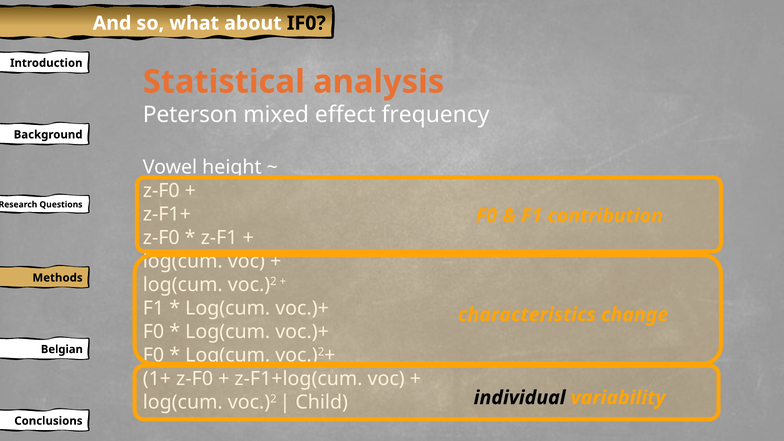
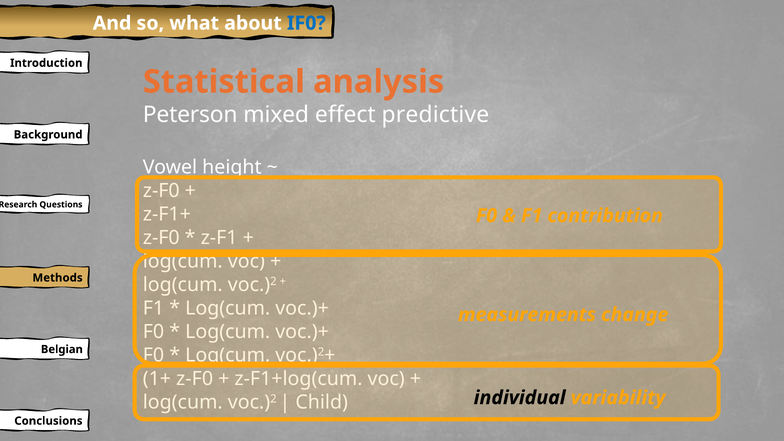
IF0 colour: black -> blue
frequency: frequency -> predictive
characteristics: characteristics -> measurements
